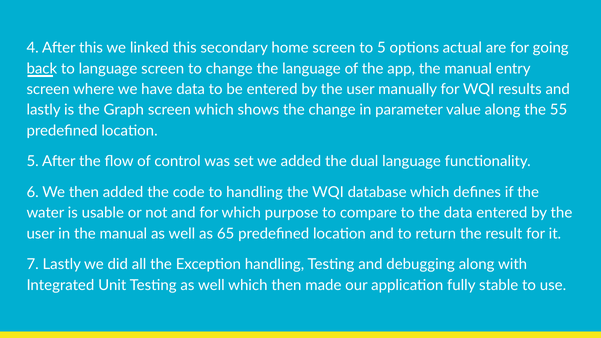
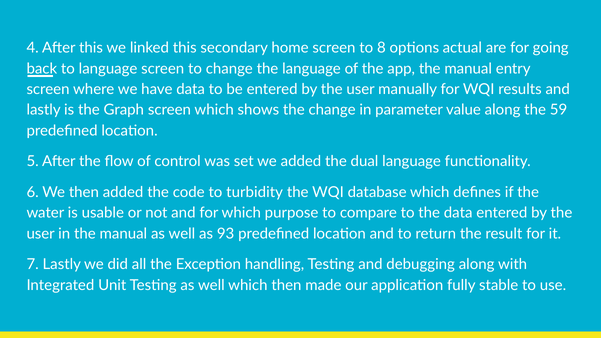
to 5: 5 -> 8
55: 55 -> 59
to handling: handling -> turbidity
65: 65 -> 93
